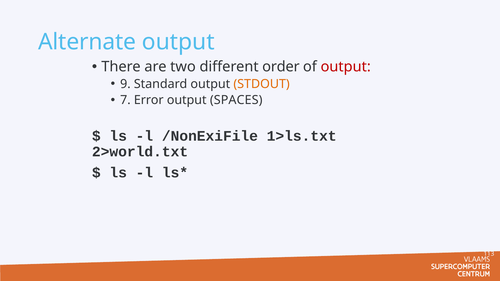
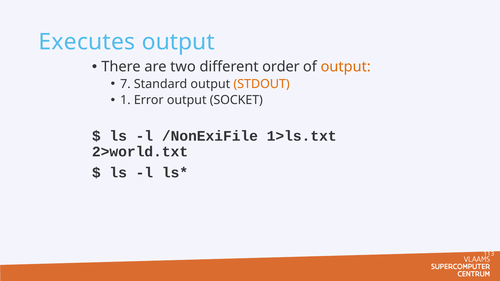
Alternate: Alternate -> Executes
output at (346, 67) colour: red -> orange
9: 9 -> 7
7: 7 -> 1
SPACES: SPACES -> SOCKET
